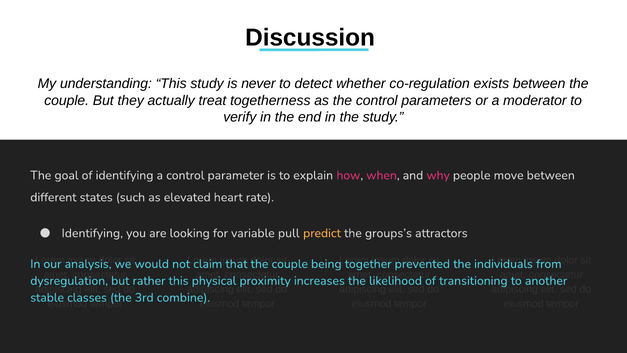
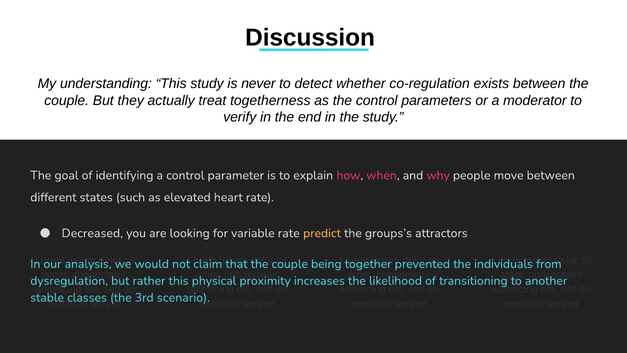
Identifying at (92, 233): Identifying -> Decreased
variable pull: pull -> rate
combine: combine -> scenario
